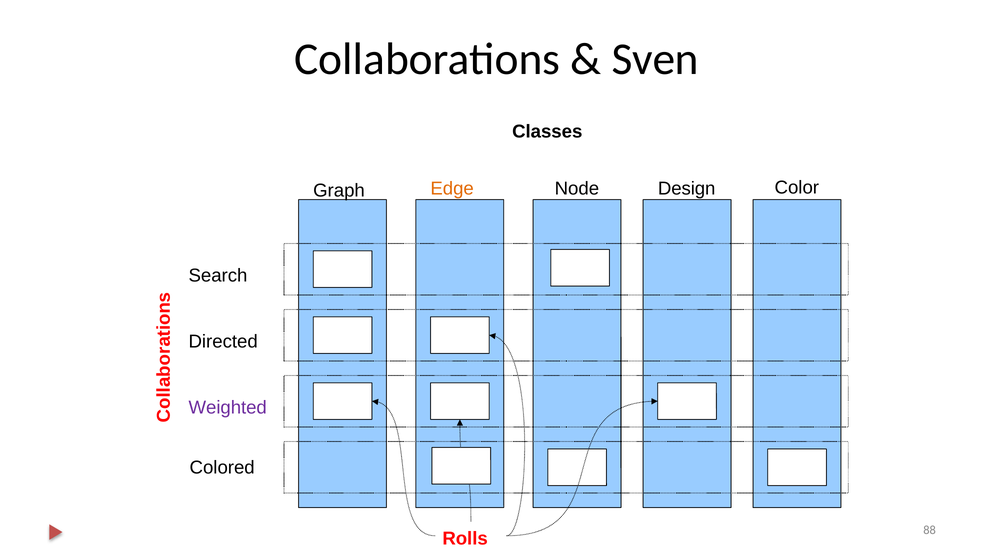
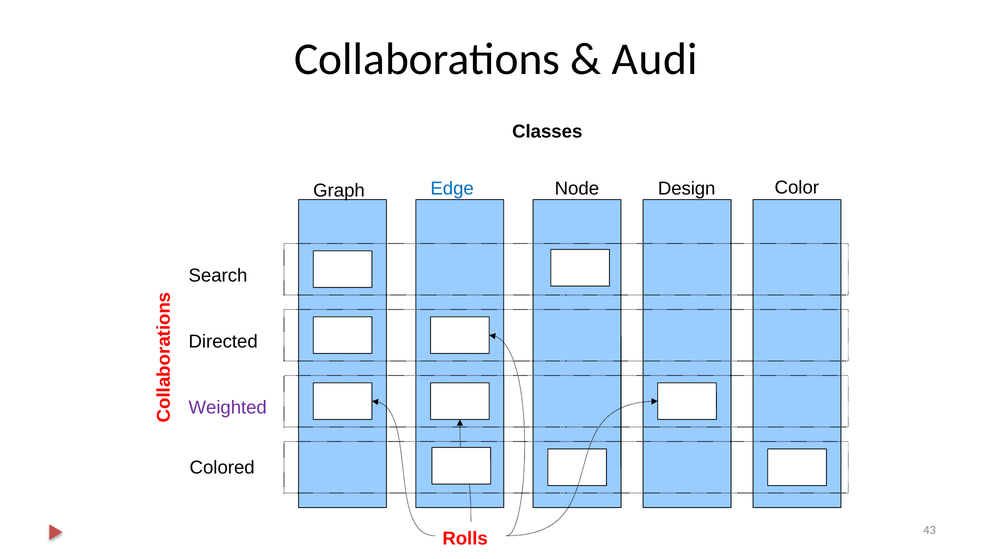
Sven: Sven -> Audi
Edge colour: orange -> blue
88: 88 -> 43
